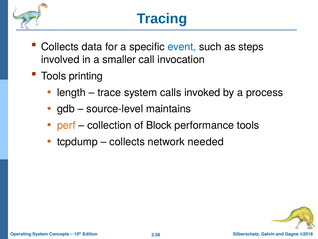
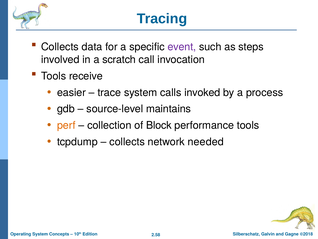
event colour: blue -> purple
smaller: smaller -> scratch
printing: printing -> receive
length: length -> easier
